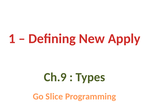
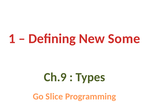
Apply: Apply -> Some
